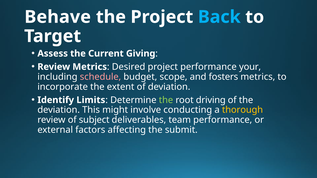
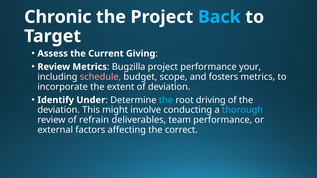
Behave: Behave -> Chronic
Desired: Desired -> Bugzilla
Limits: Limits -> Under
the at (166, 100) colour: light green -> light blue
thorough colour: yellow -> light blue
subject: subject -> refrain
submit: submit -> correct
